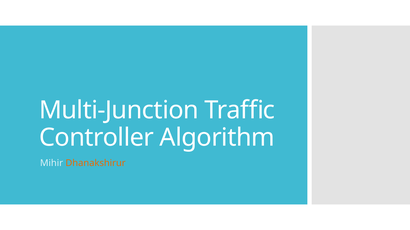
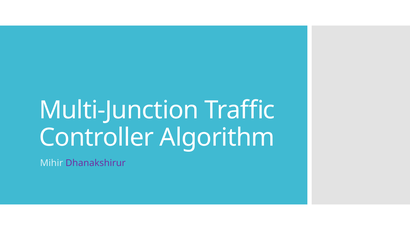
Dhanakshirur colour: orange -> purple
